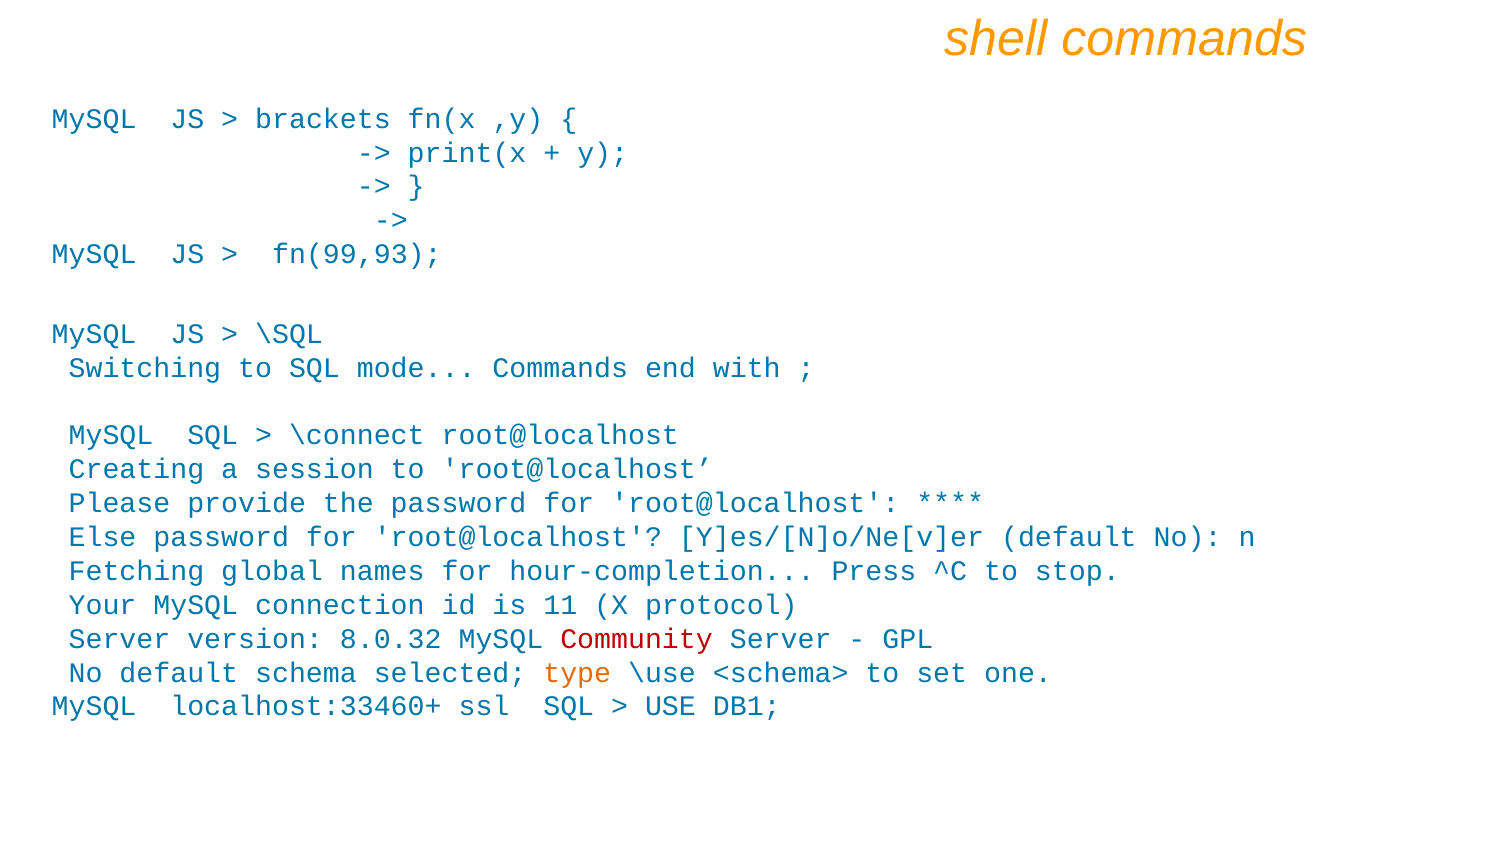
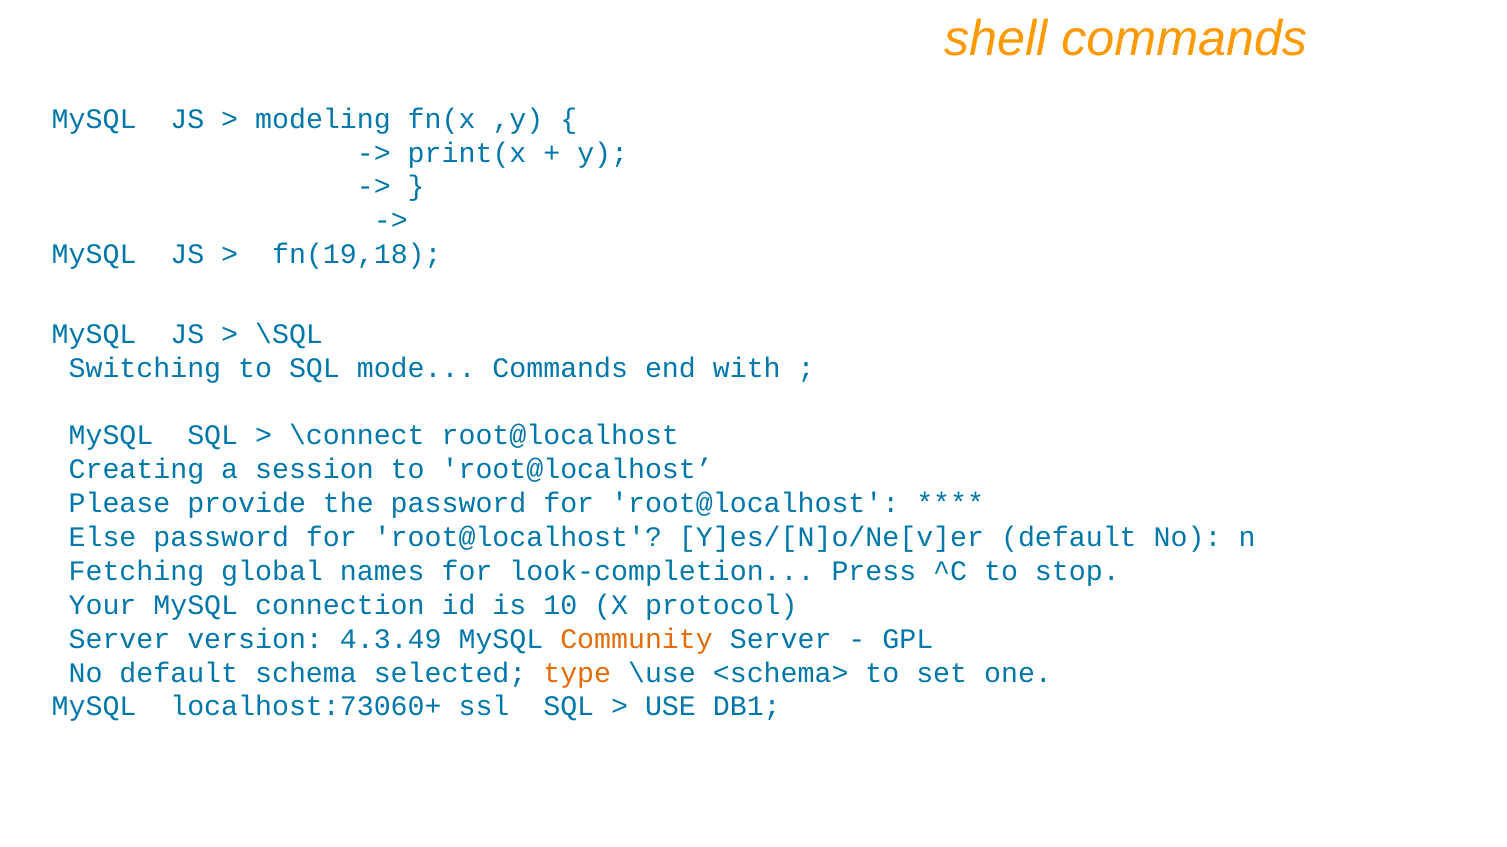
brackets: brackets -> modeling
fn(99,93: fn(99,93 -> fn(19,18
hour-completion: hour-completion -> look-completion
11: 11 -> 10
8.0.32: 8.0.32 -> 4.3.49
Community colour: red -> orange
localhost:33460+: localhost:33460+ -> localhost:73060+
